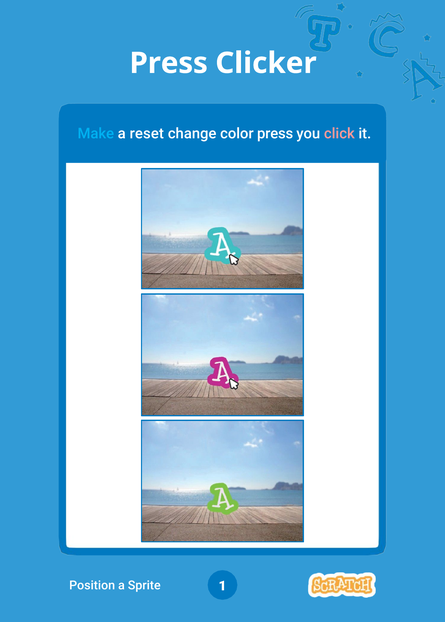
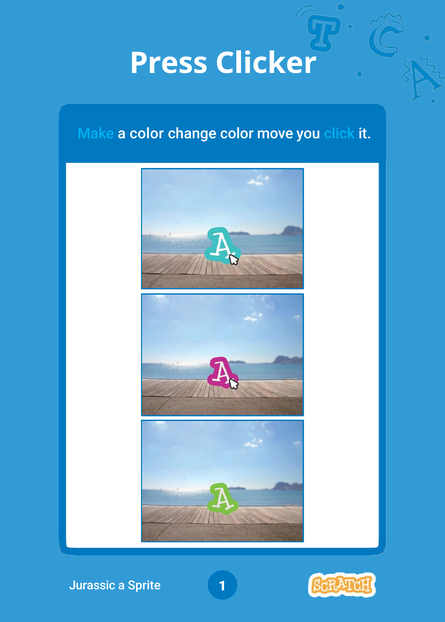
a reset: reset -> color
color press: press -> move
click colour: pink -> light blue
Position: Position -> Jurassic
